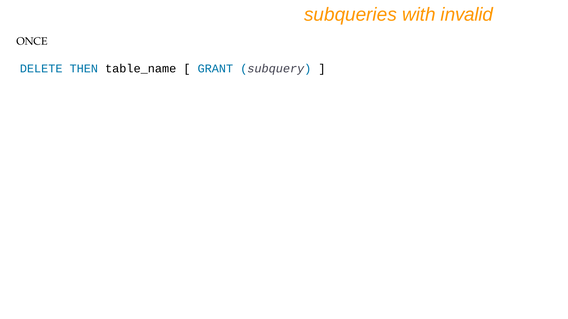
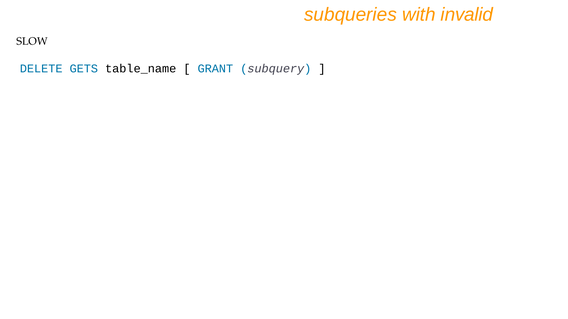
ONCE: ONCE -> SLOW
THEN: THEN -> GETS
